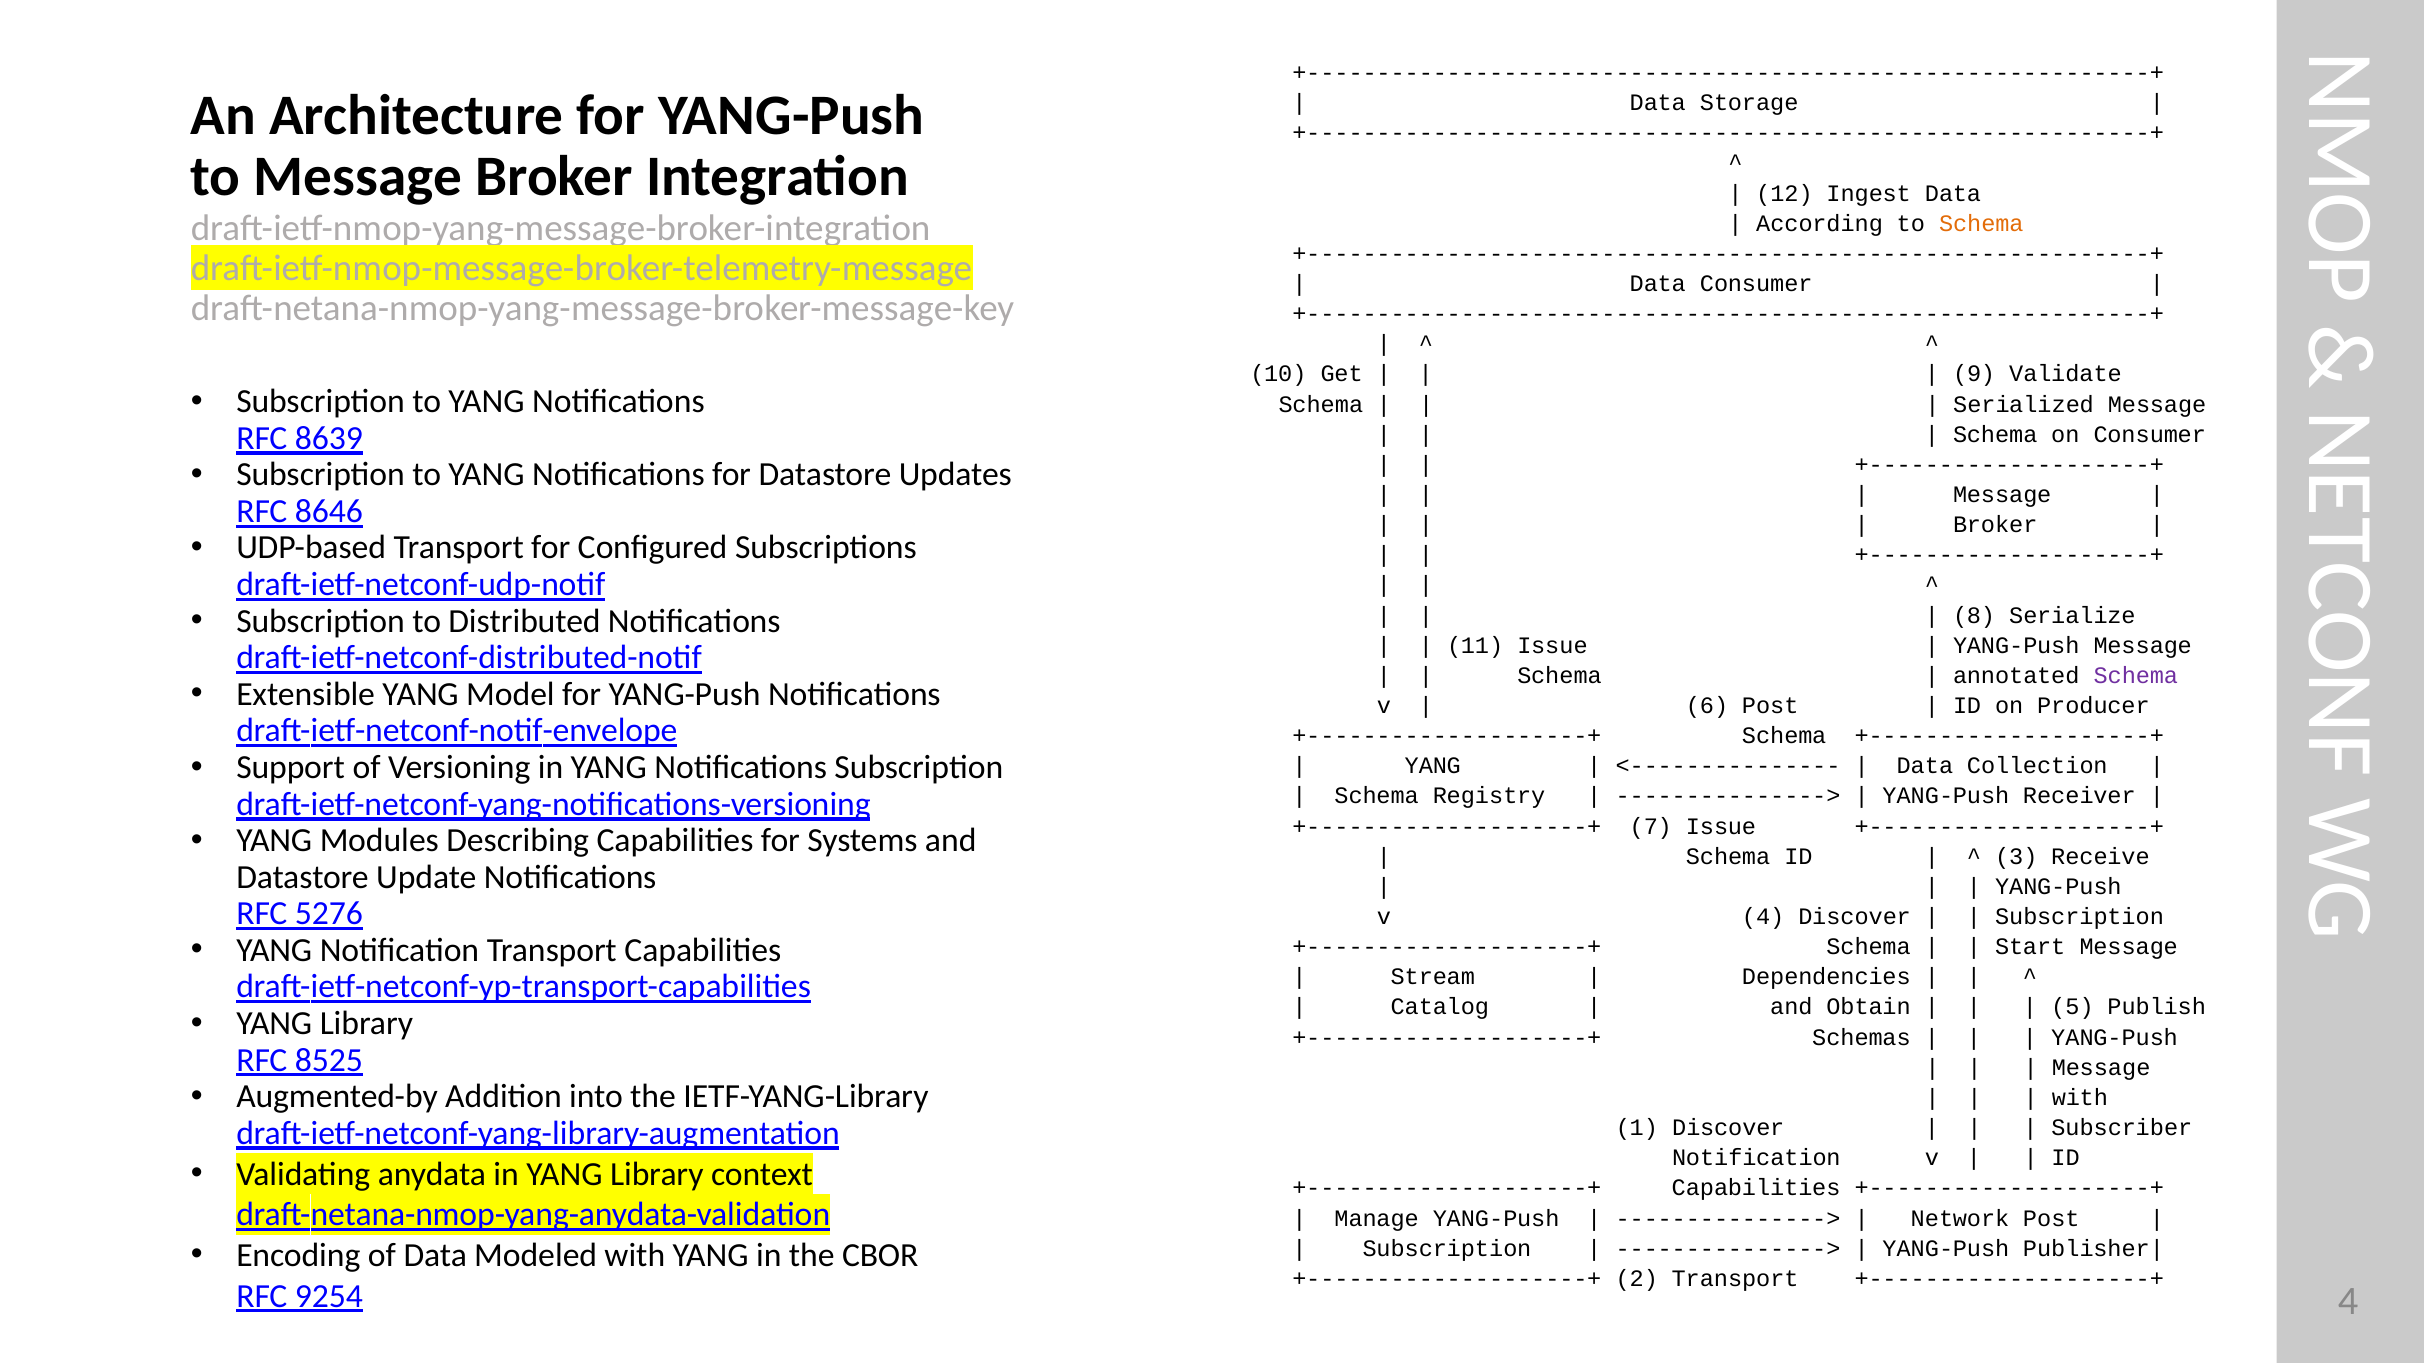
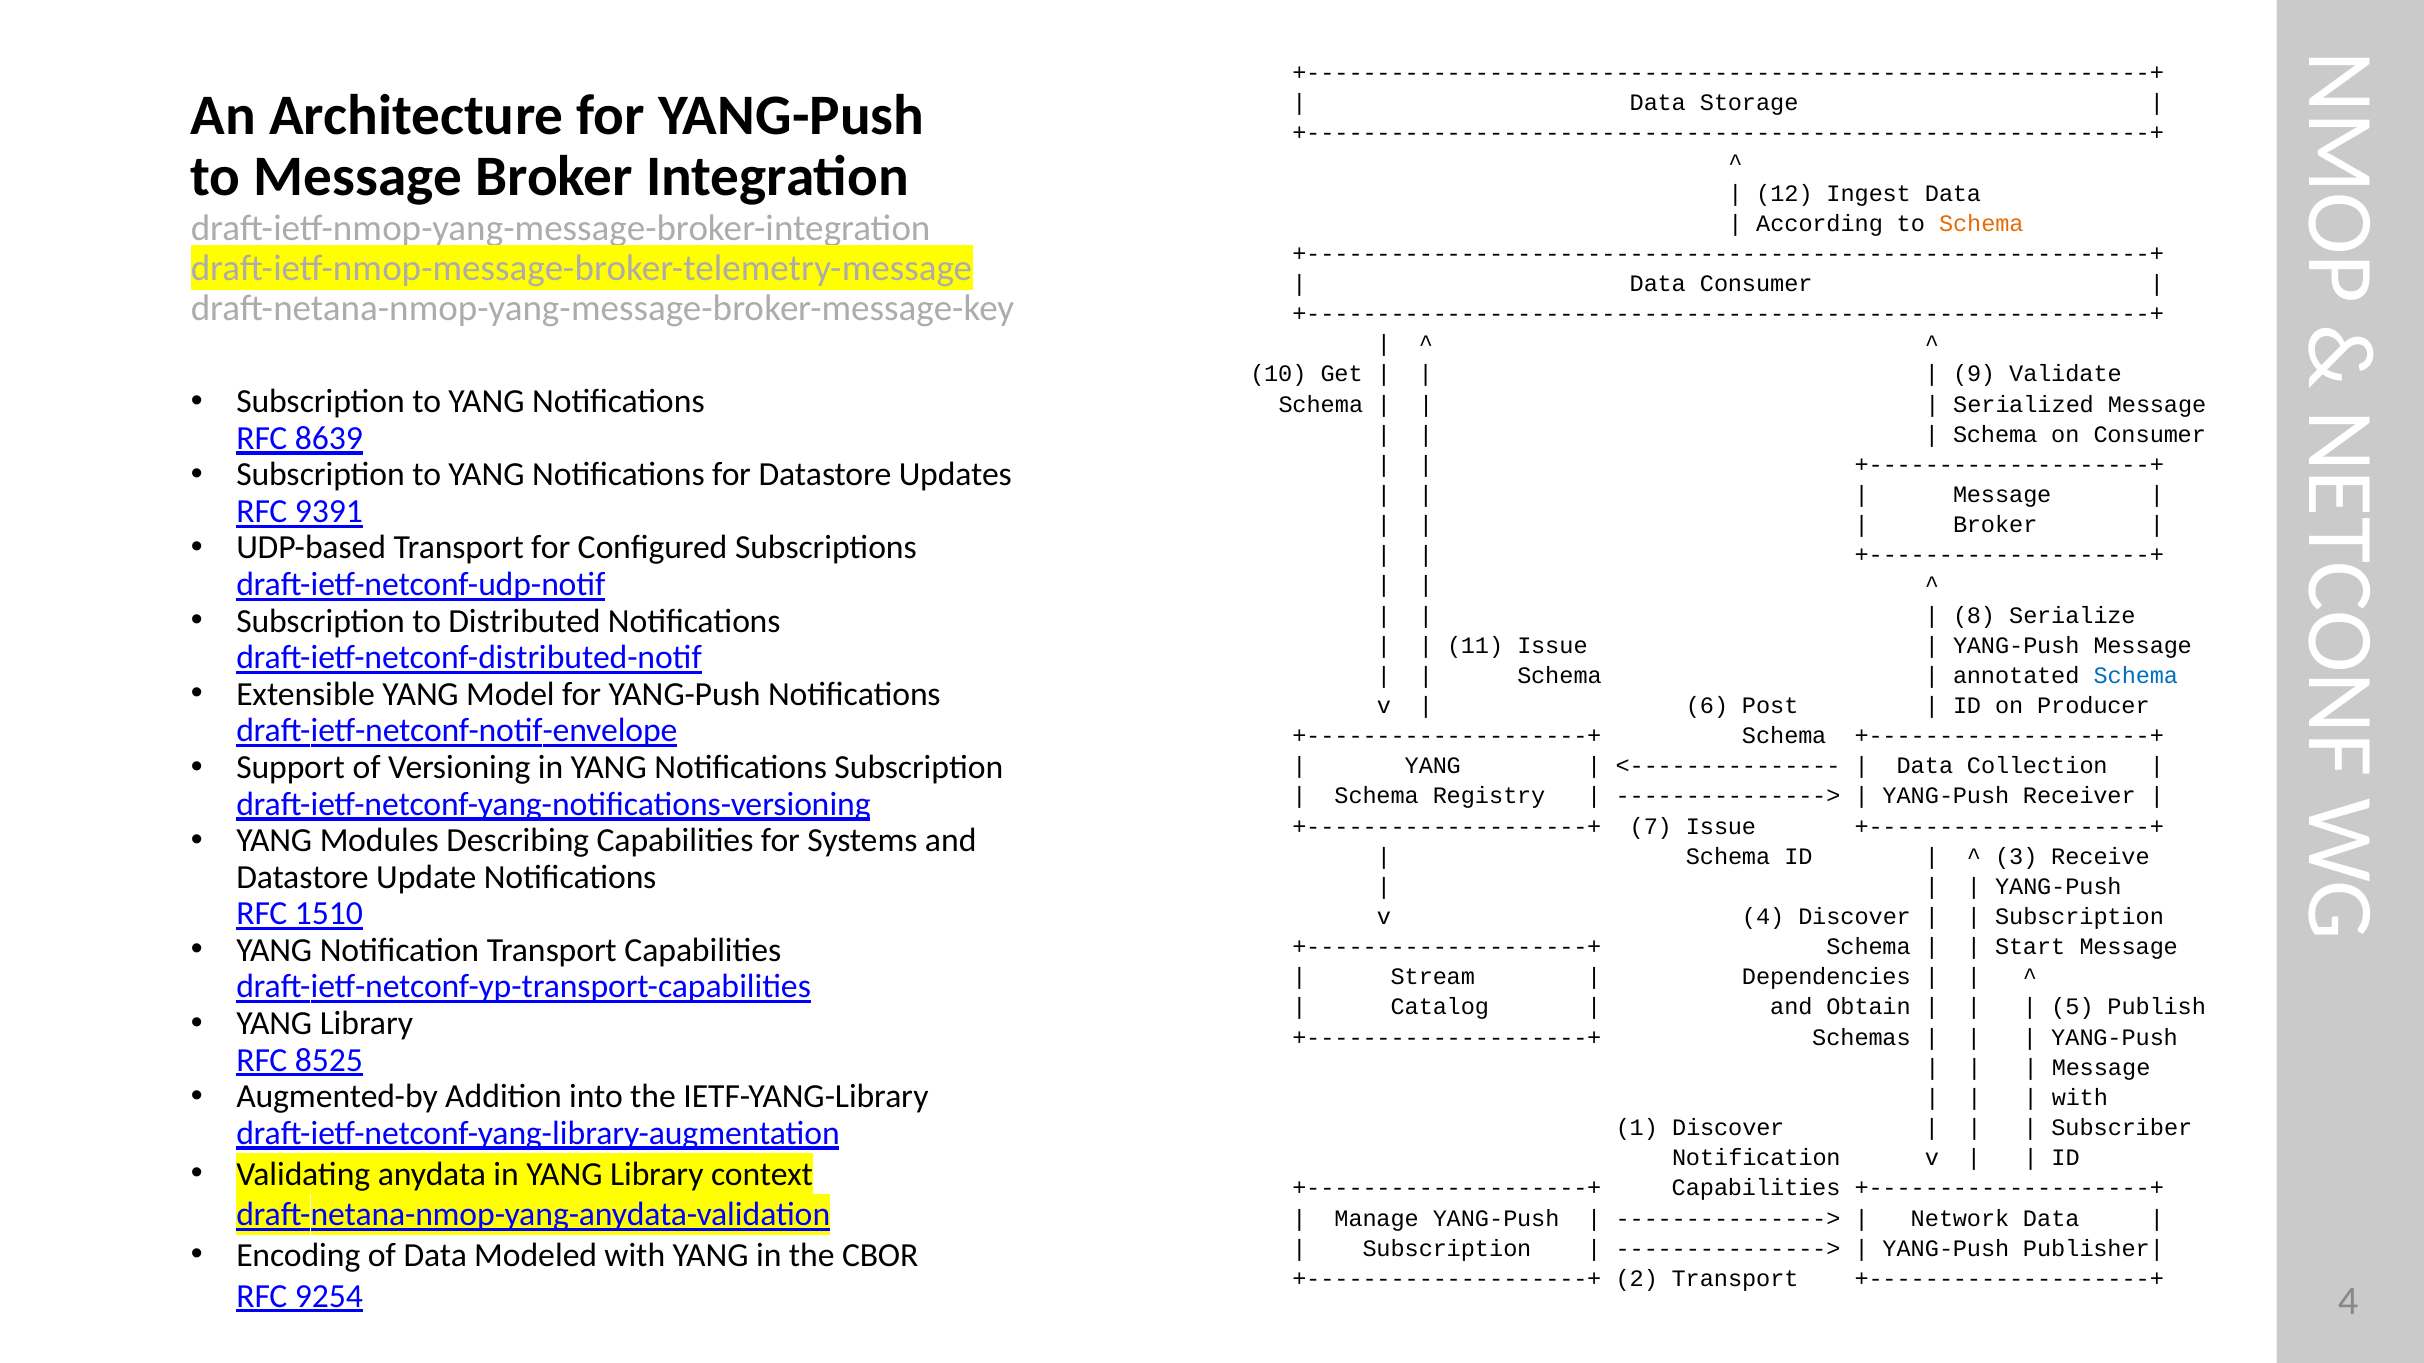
8646: 8646 -> 9391
Schema at (2136, 676) colour: purple -> blue
5276: 5276 -> 1510
Network Post: Post -> Data
